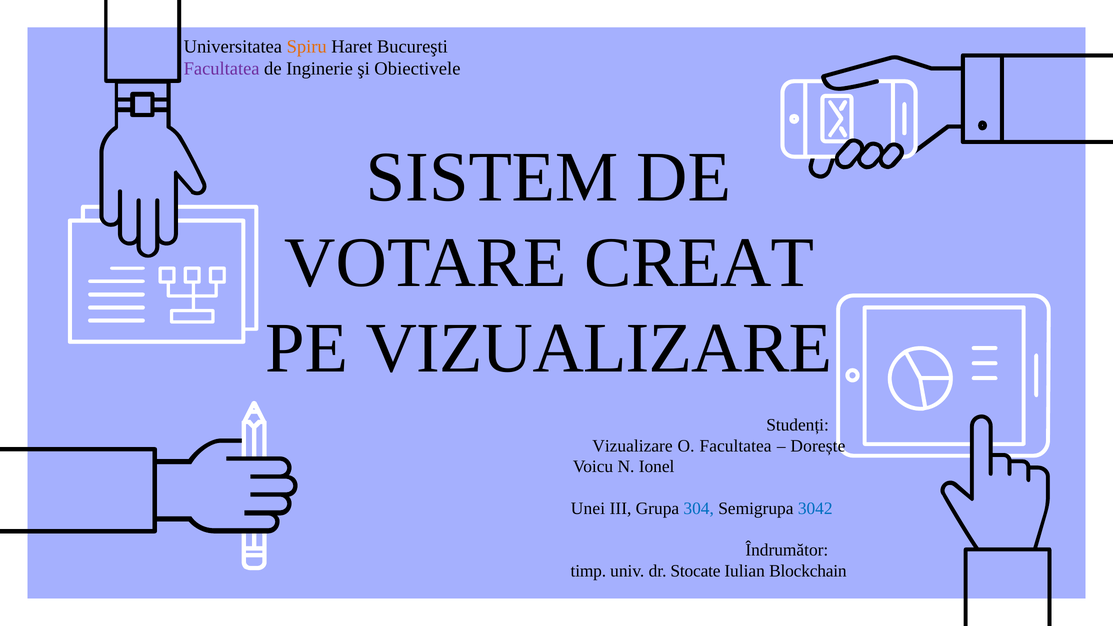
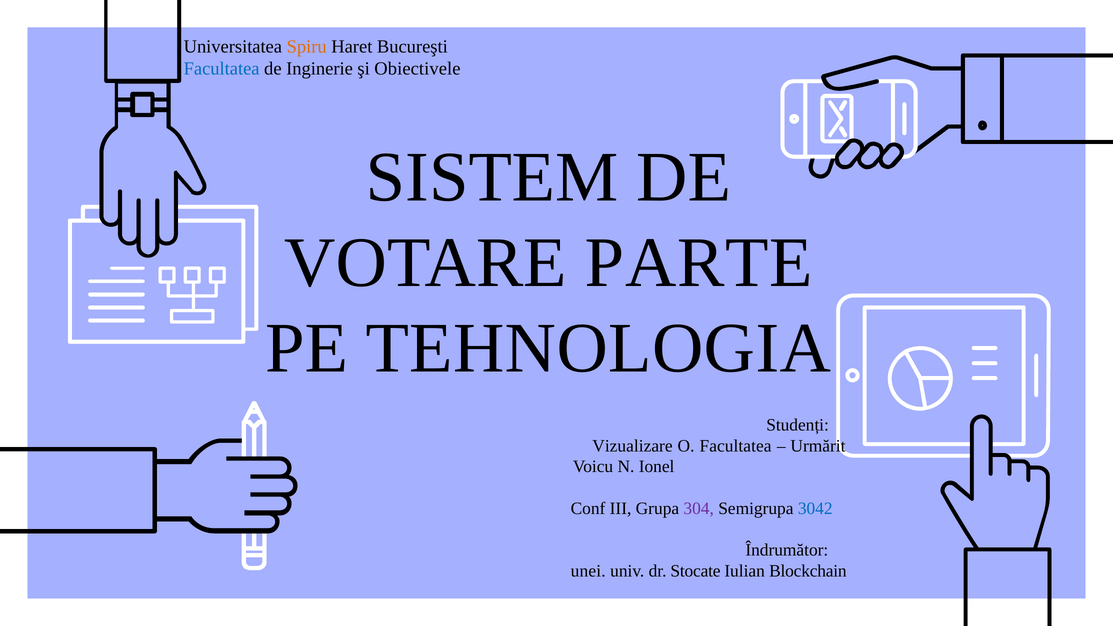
Facultatea at (222, 69) colour: purple -> blue
CREAT: CREAT -> PARTE
PE VIZUALIZARE: VIZUALIZARE -> TEHNOLOGIA
Dorește: Dorește -> Urmărit
Unei: Unei -> Conf
304 colour: blue -> purple
timp: timp -> unei
